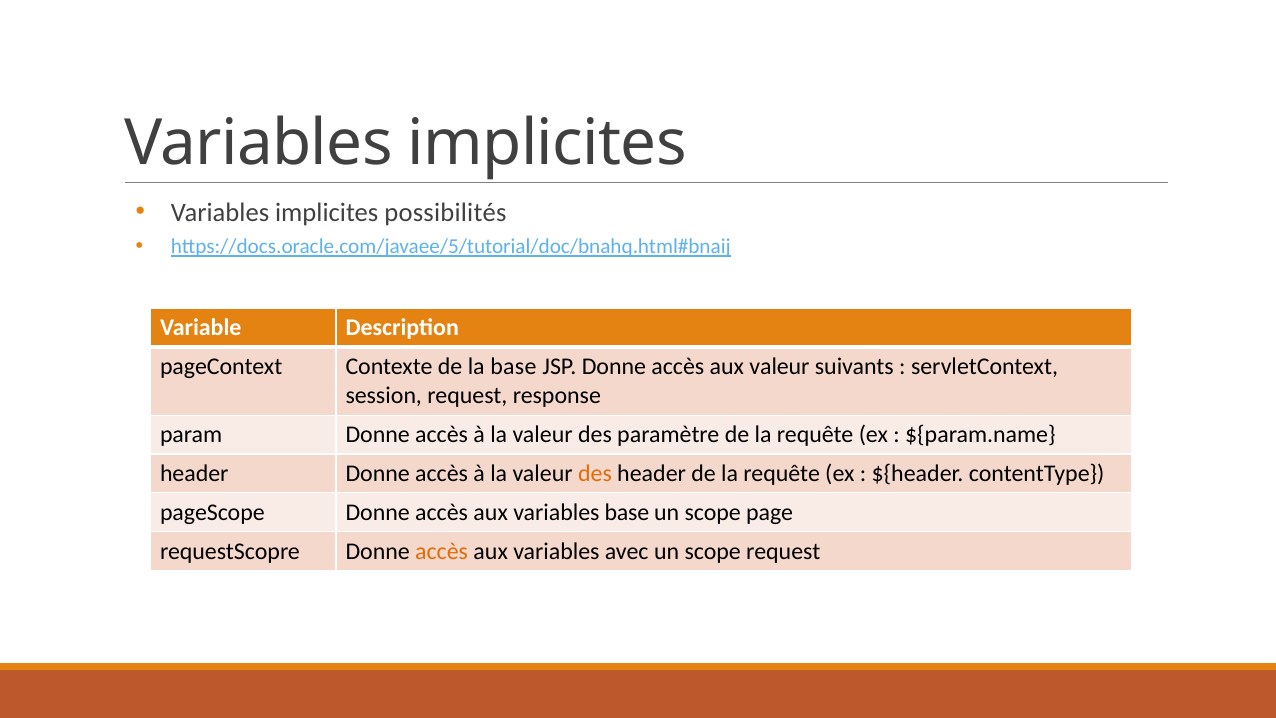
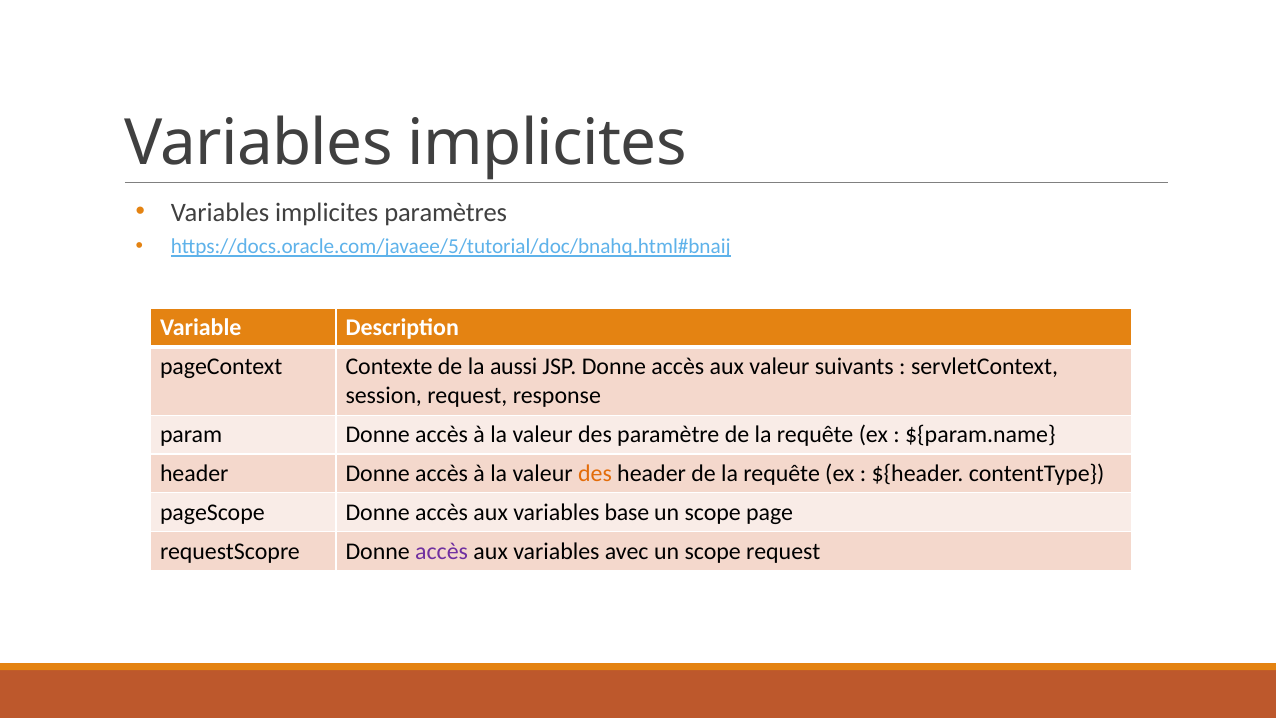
possibilités: possibilités -> paramètres
la base: base -> aussi
accès at (442, 551) colour: orange -> purple
